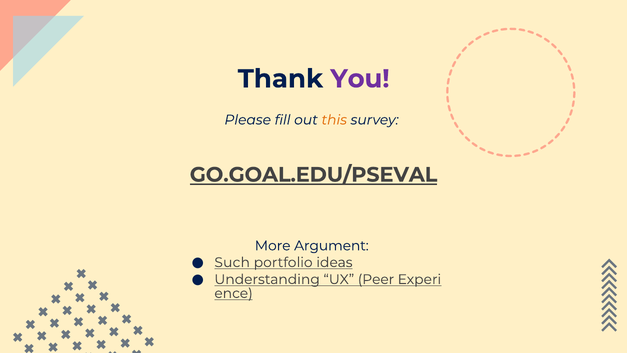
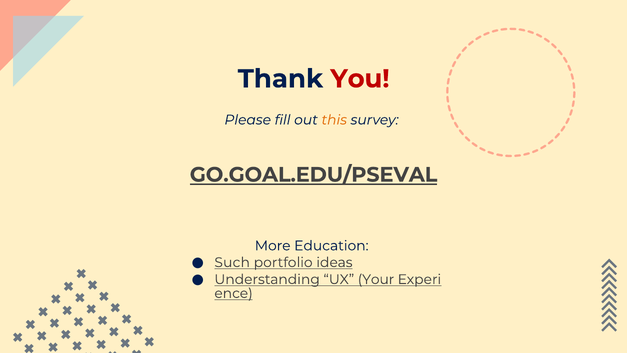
You colour: purple -> red
Argument: Argument -> Education
Peer: Peer -> Your
